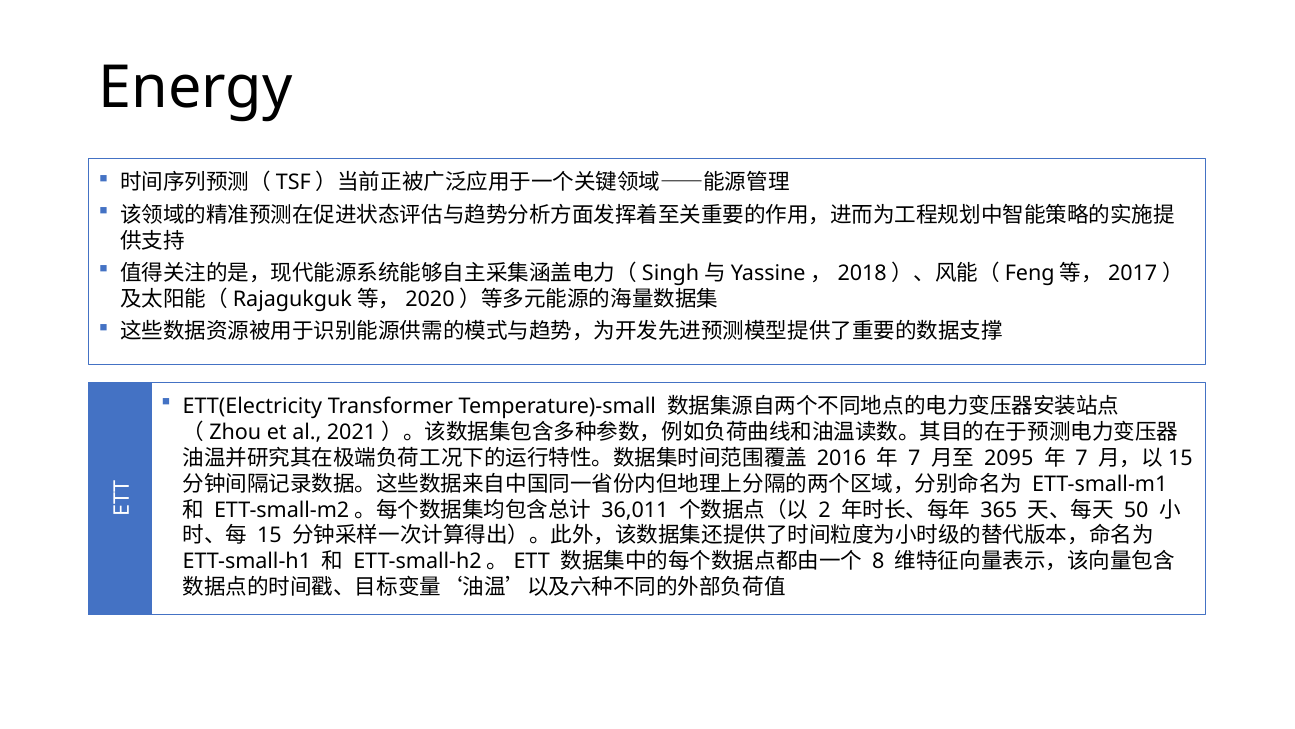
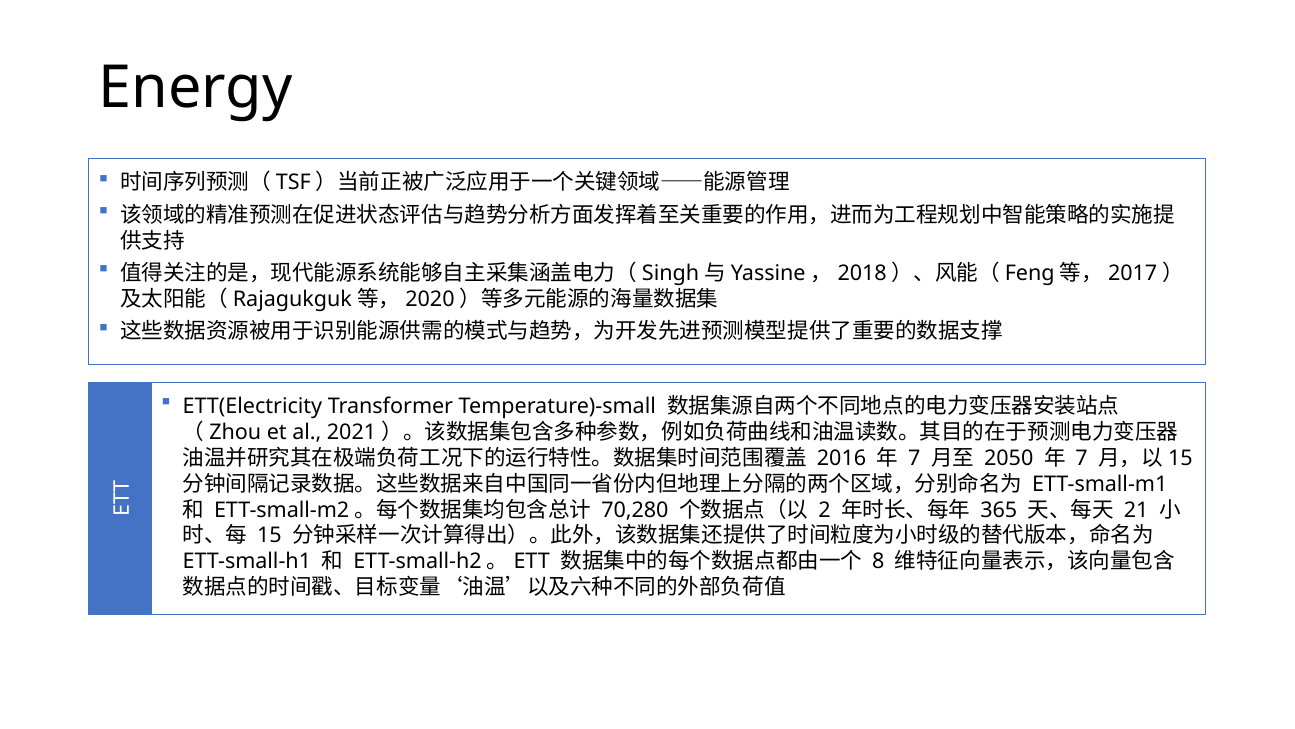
2095: 2095 -> 2050
36,011: 36,011 -> 70,280
50: 50 -> 21
